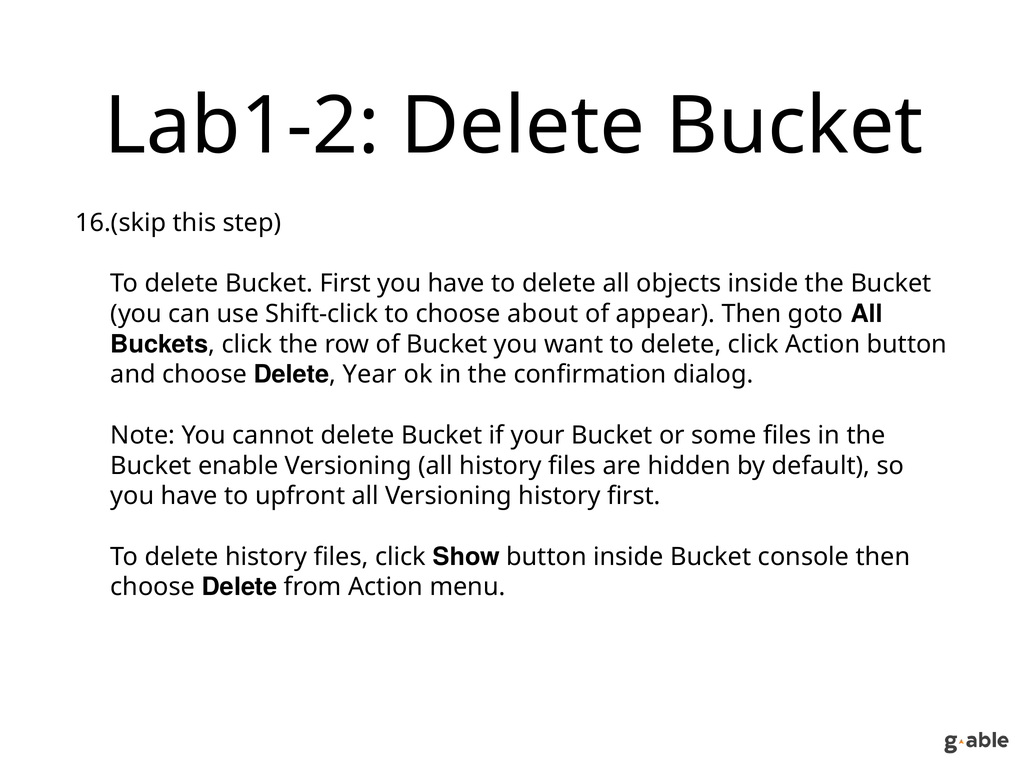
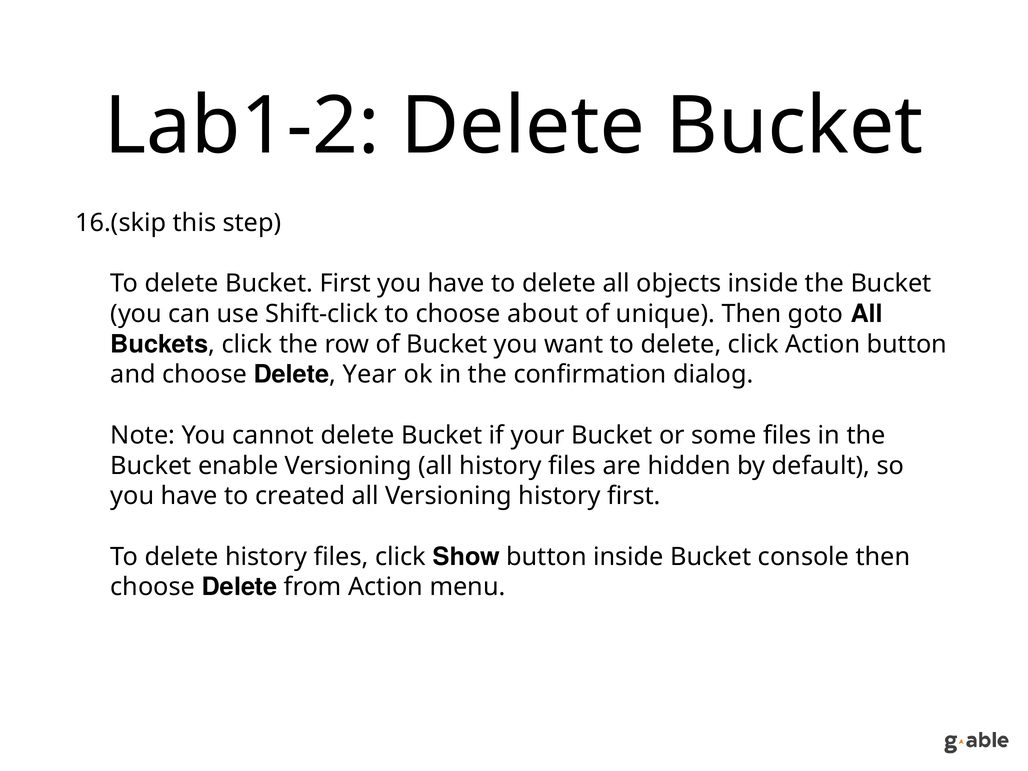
appear: appear -> unique
upfront: upfront -> created
